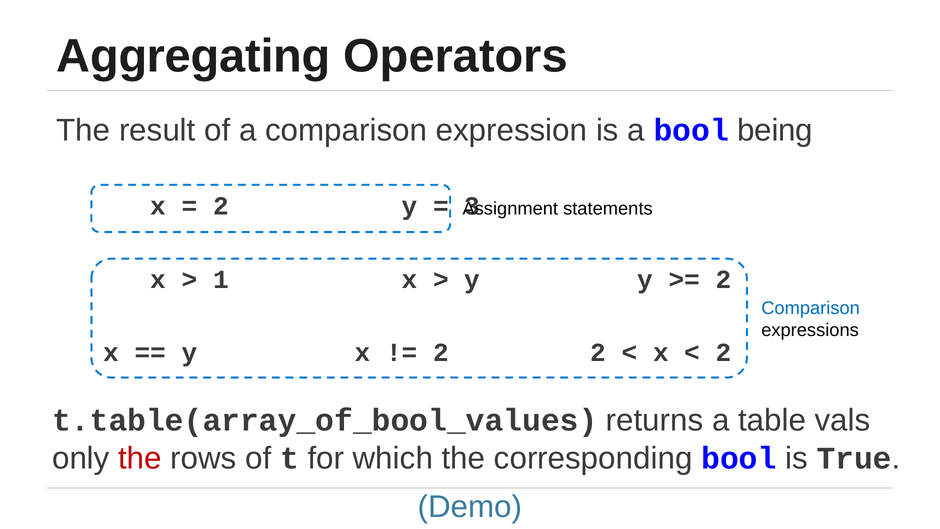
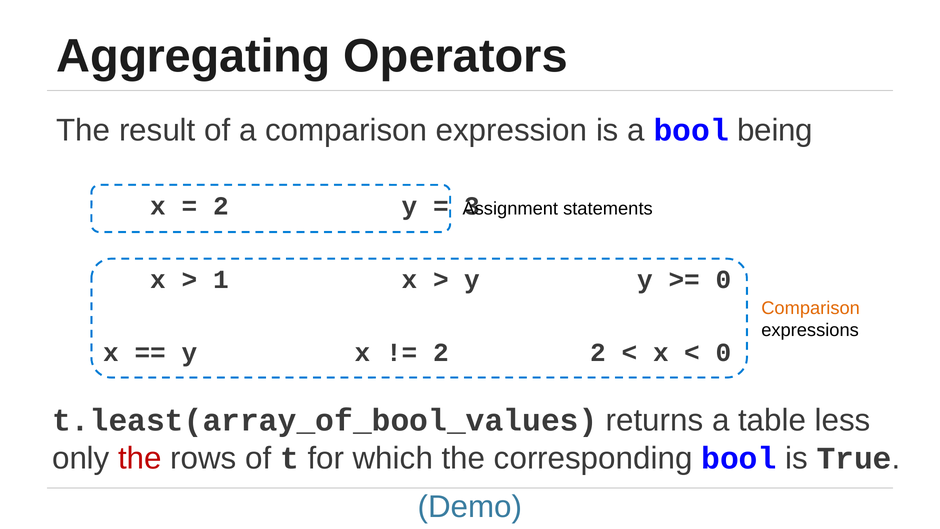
2 at (724, 279): 2 -> 0
Comparison at (811, 308) colour: blue -> orange
2 at (724, 352): 2 -> 0
t.table(array_of_bool_values: t.table(array_of_bool_values -> t.least(array_of_bool_values
vals: vals -> less
